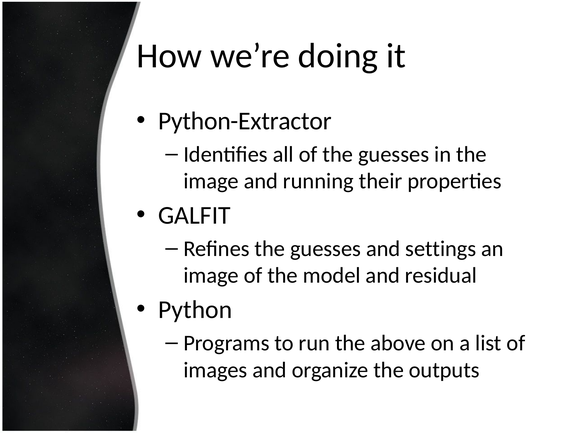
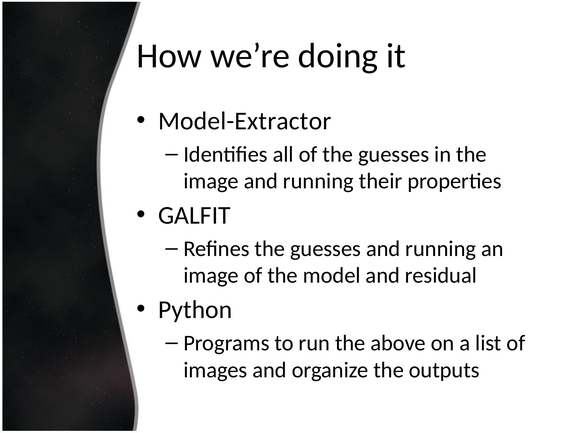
Python-Extractor: Python-Extractor -> Model-Extractor
guesses and settings: settings -> running
